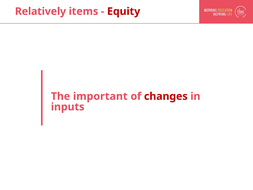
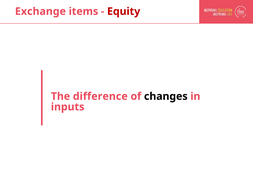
Relatively: Relatively -> Exchange
important: important -> difference
changes colour: red -> black
